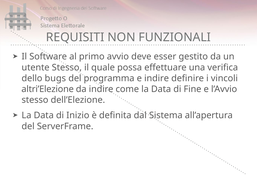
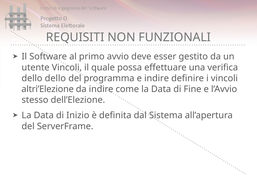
utente Stesso: Stesso -> Vincoli
dello bugs: bugs -> dello
